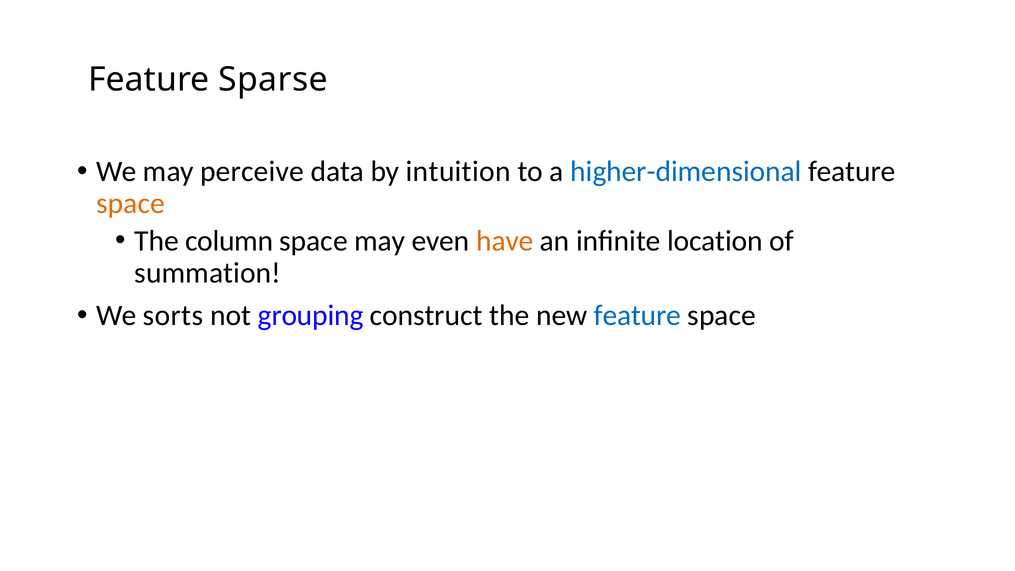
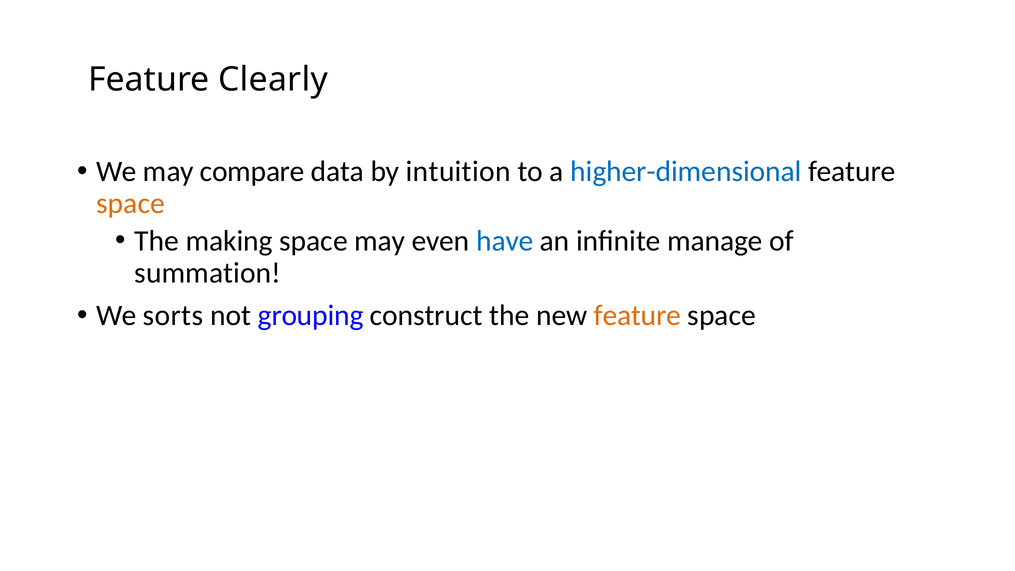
Sparse: Sparse -> Clearly
perceive: perceive -> compare
column: column -> making
have colour: orange -> blue
location: location -> manage
feature at (637, 315) colour: blue -> orange
